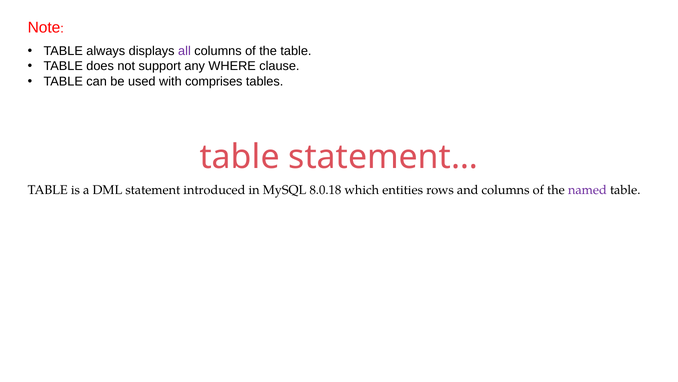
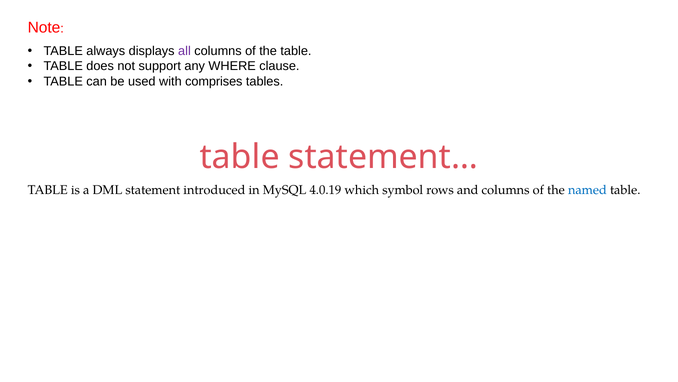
8.0.18: 8.0.18 -> 4.0.19
entities: entities -> symbol
named colour: purple -> blue
